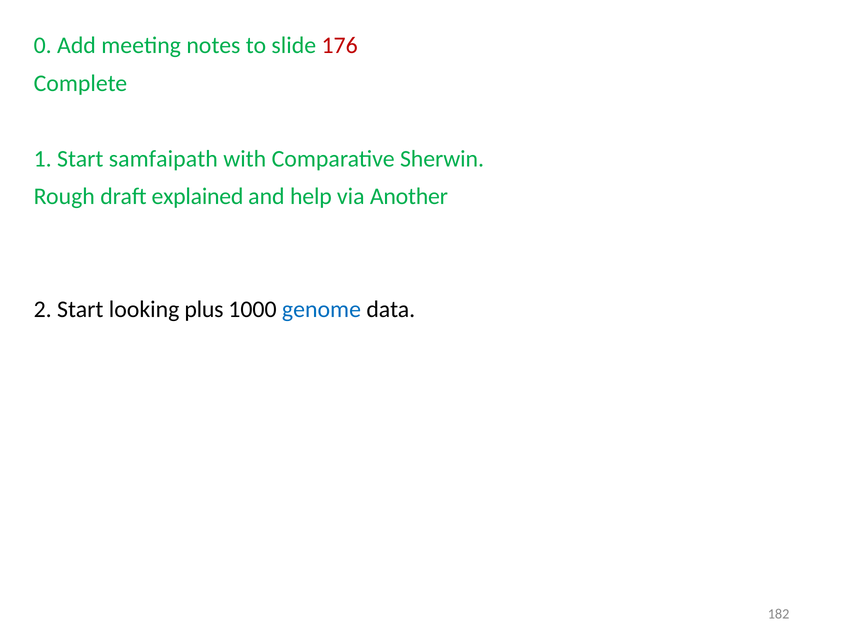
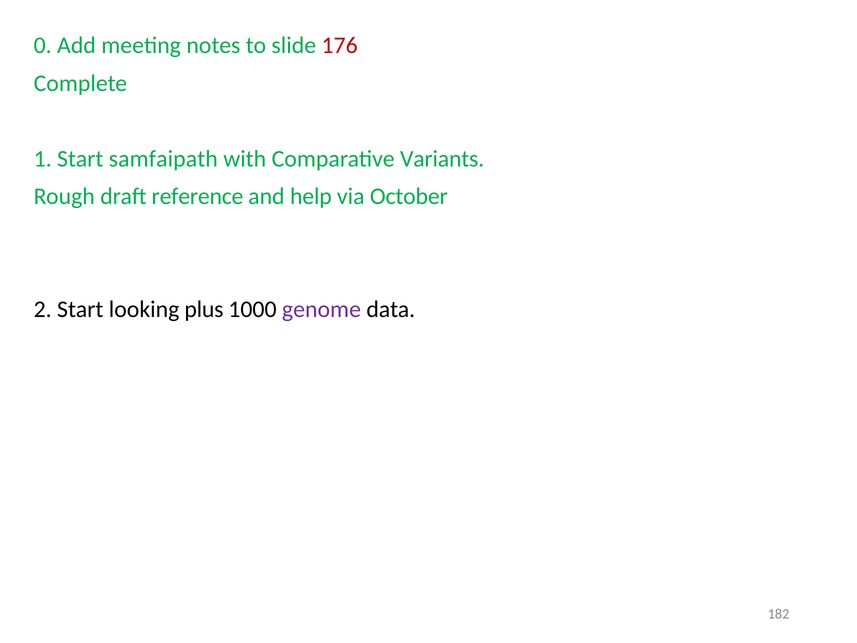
Sherwin: Sherwin -> Variants
explained: explained -> reference
Another: Another -> October
genome colour: blue -> purple
